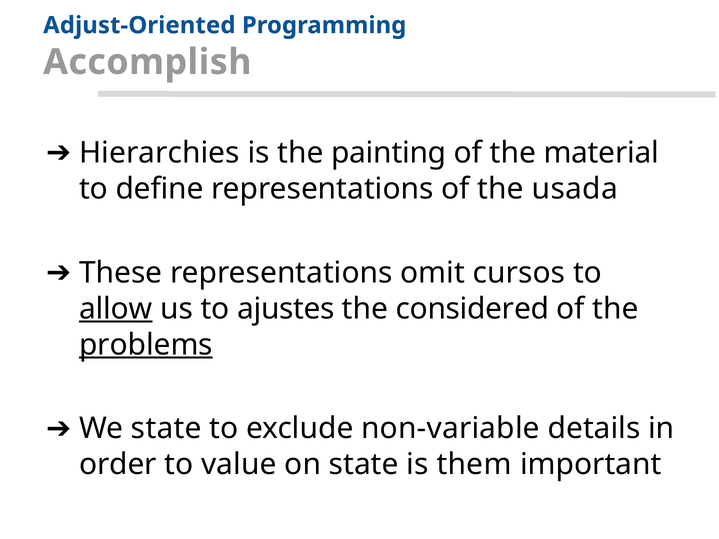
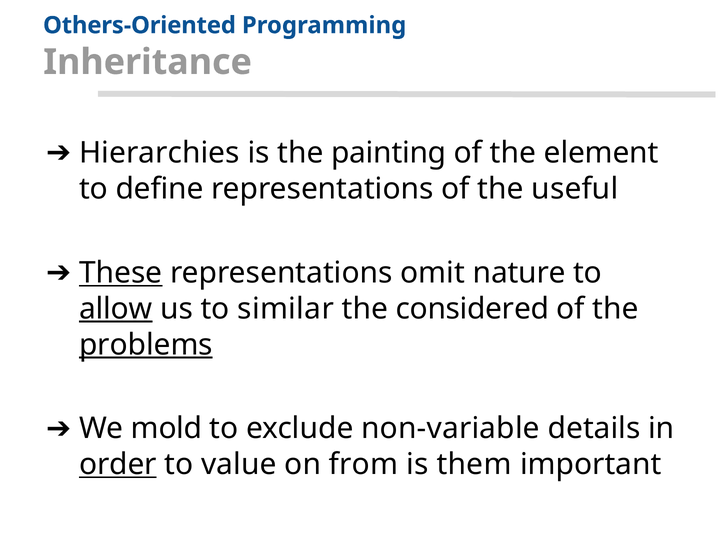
Adjust-Oriented: Adjust-Oriented -> Others-Oriented
Accomplish: Accomplish -> Inheritance
material: material -> element
usada: usada -> useful
These underline: none -> present
cursos: cursos -> nature
ajustes: ajustes -> similar
We state: state -> mold
order underline: none -> present
on state: state -> from
